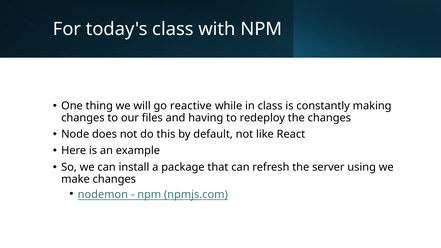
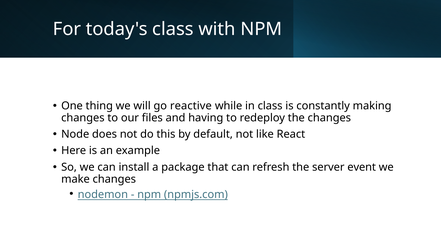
using: using -> event
